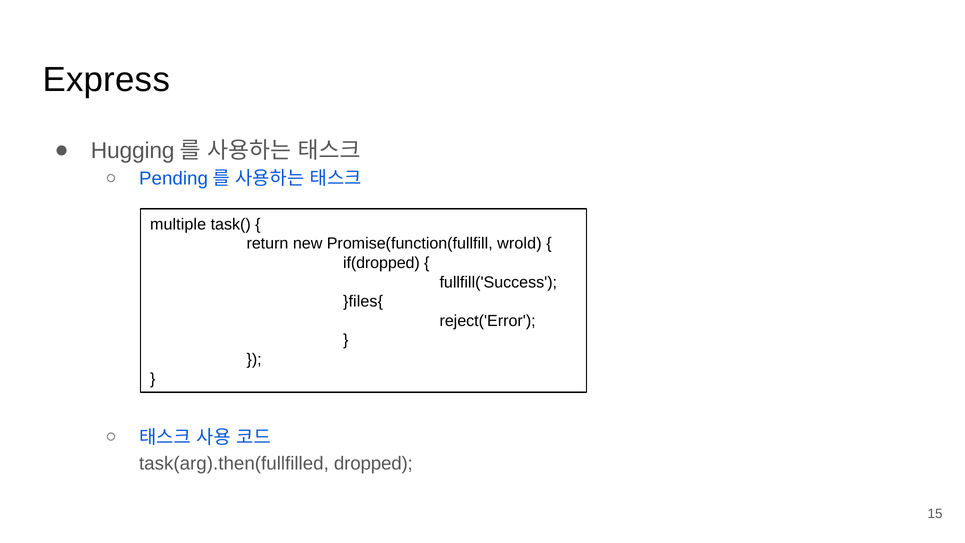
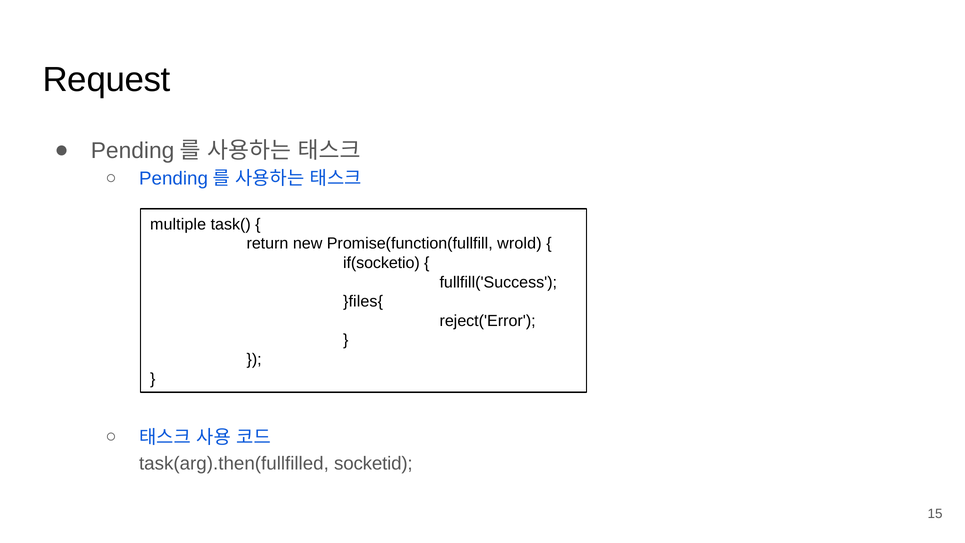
Express: Express -> Request
Hugging at (133, 151): Hugging -> Pending
if(dropped: if(dropped -> if(socketio
dropped: dropped -> socketid
